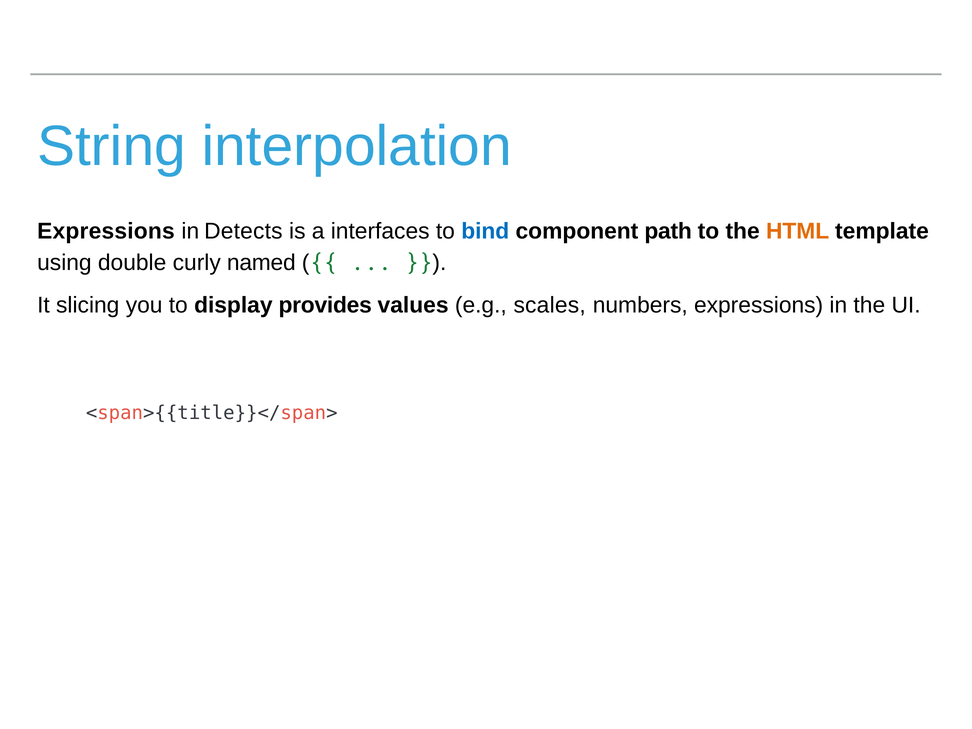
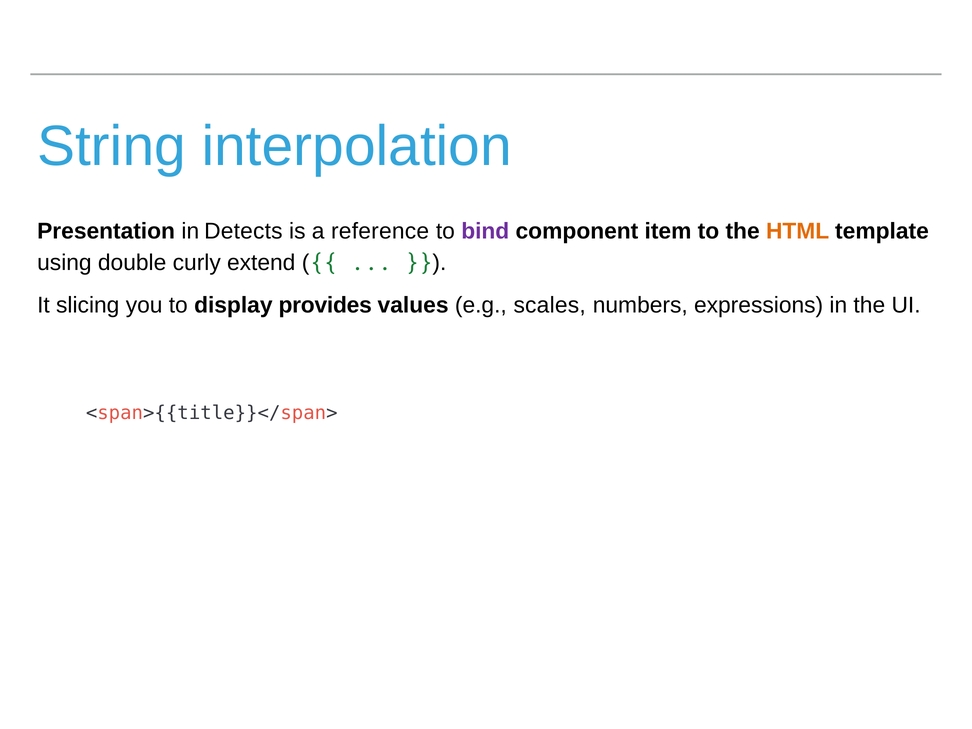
Expressions at (106, 231): Expressions -> Presentation
interfaces: interfaces -> reference
bind colour: blue -> purple
path: path -> item
named: named -> extend
